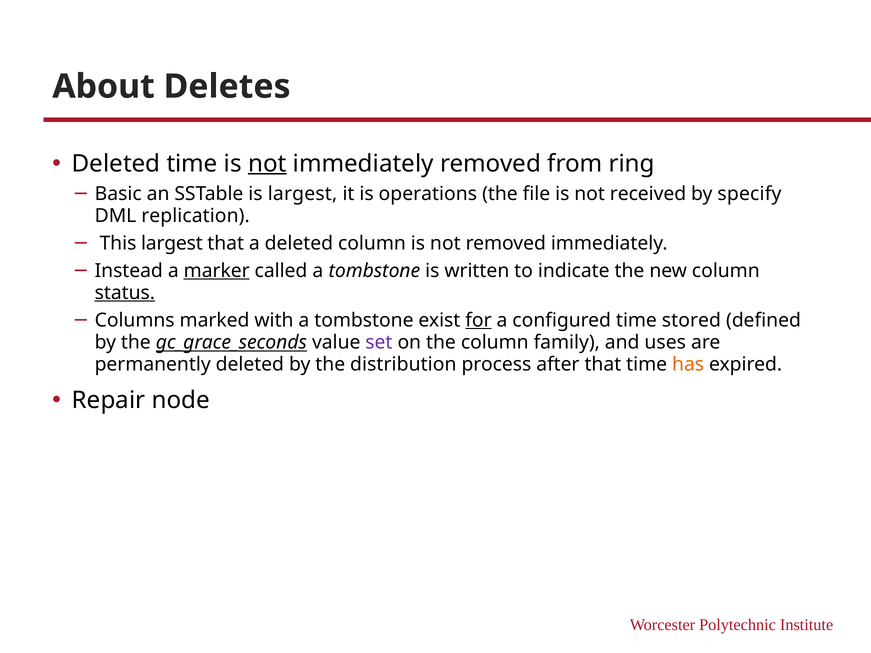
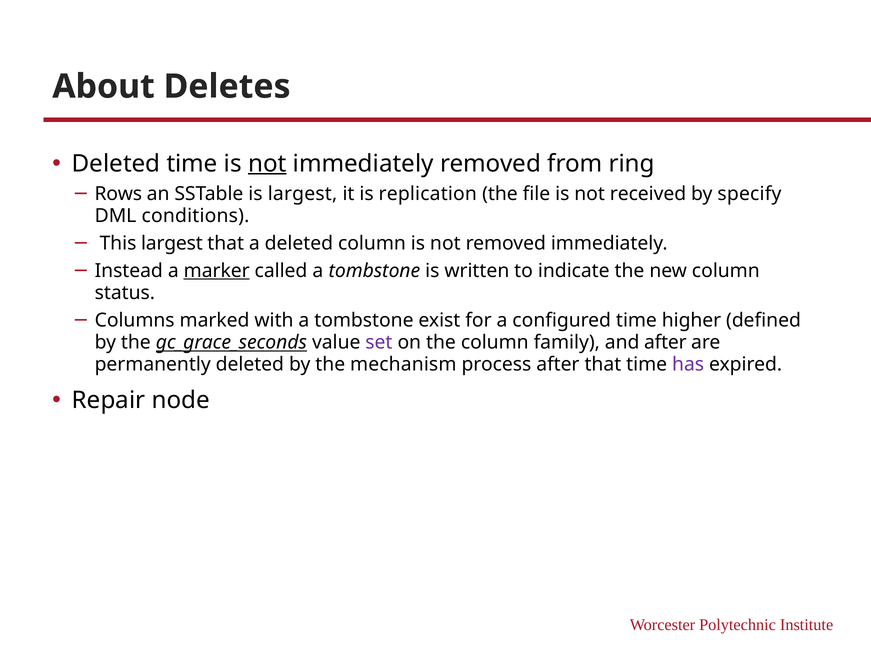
Basic: Basic -> Rows
operations: operations -> replication
replication: replication -> conditions
status underline: present -> none
for underline: present -> none
stored: stored -> higher
and uses: uses -> after
distribution: distribution -> mechanism
has colour: orange -> purple
